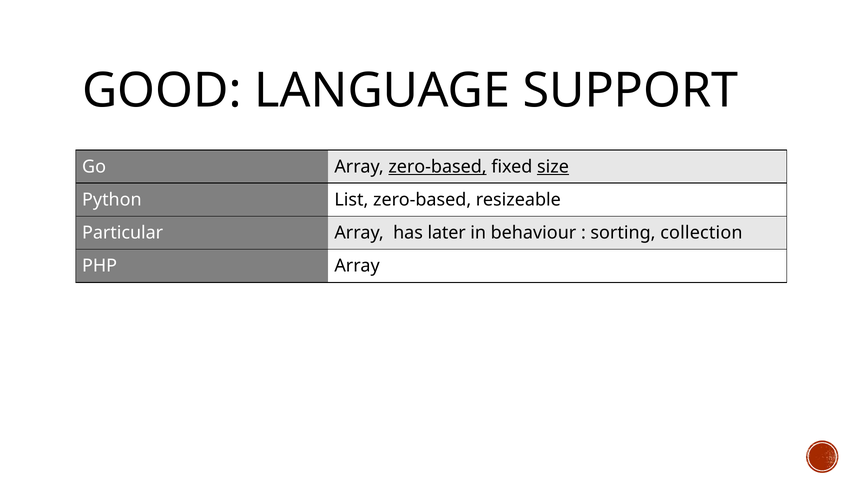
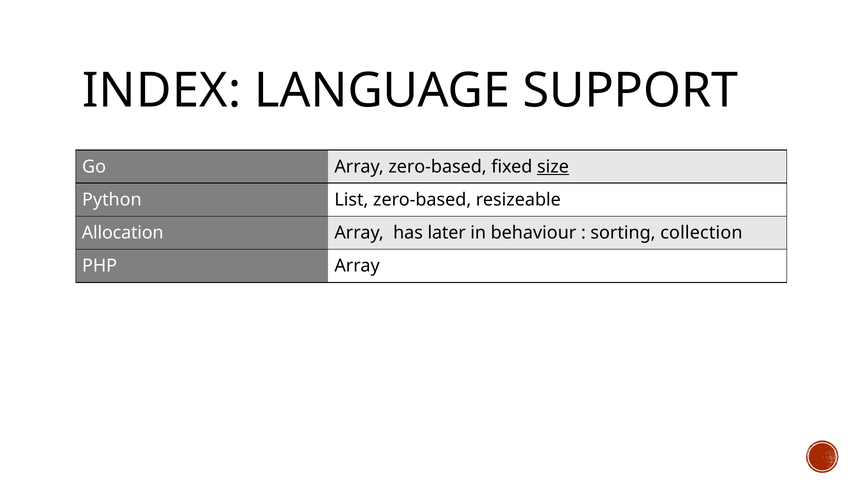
GOOD: GOOD -> INDEX
zero-based at (438, 167) underline: present -> none
Particular: Particular -> Allocation
